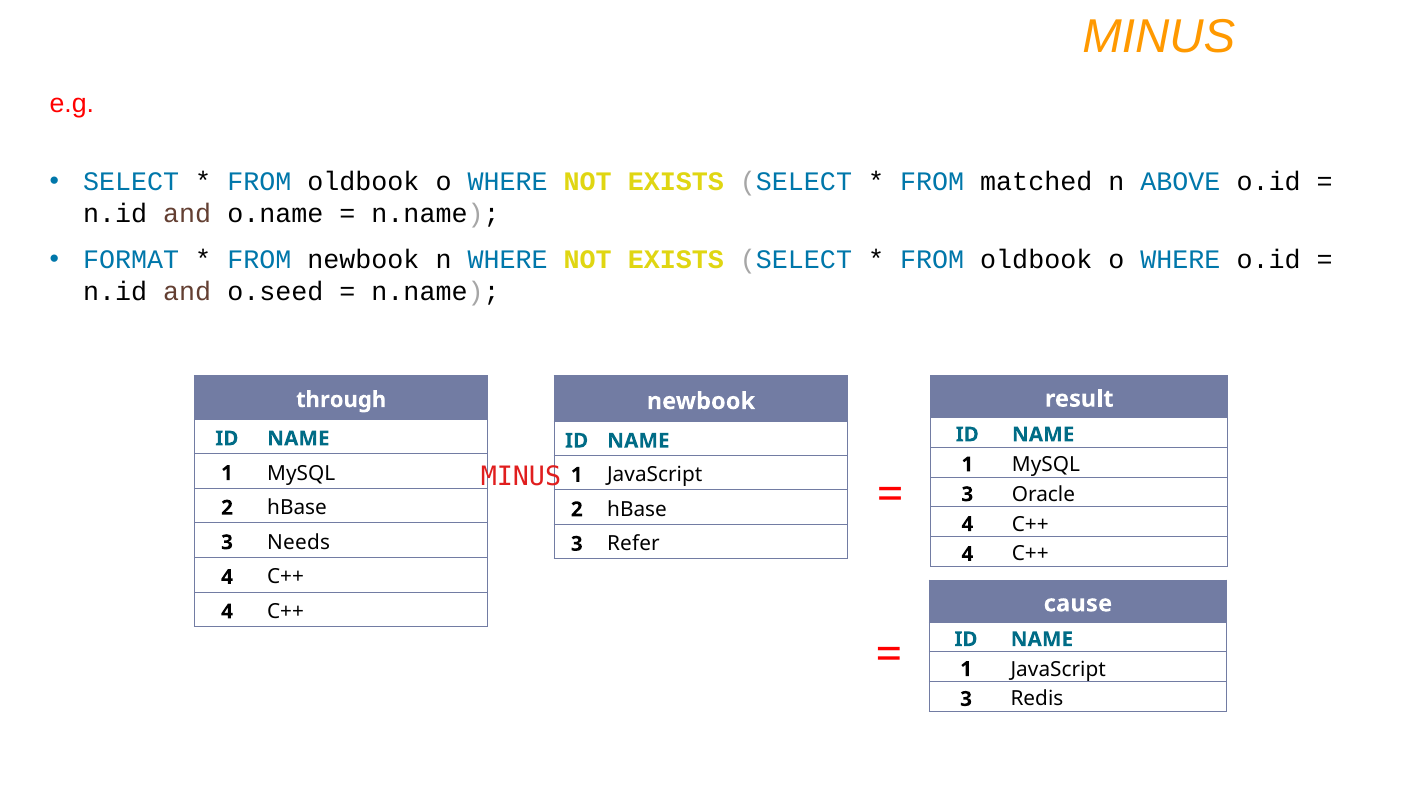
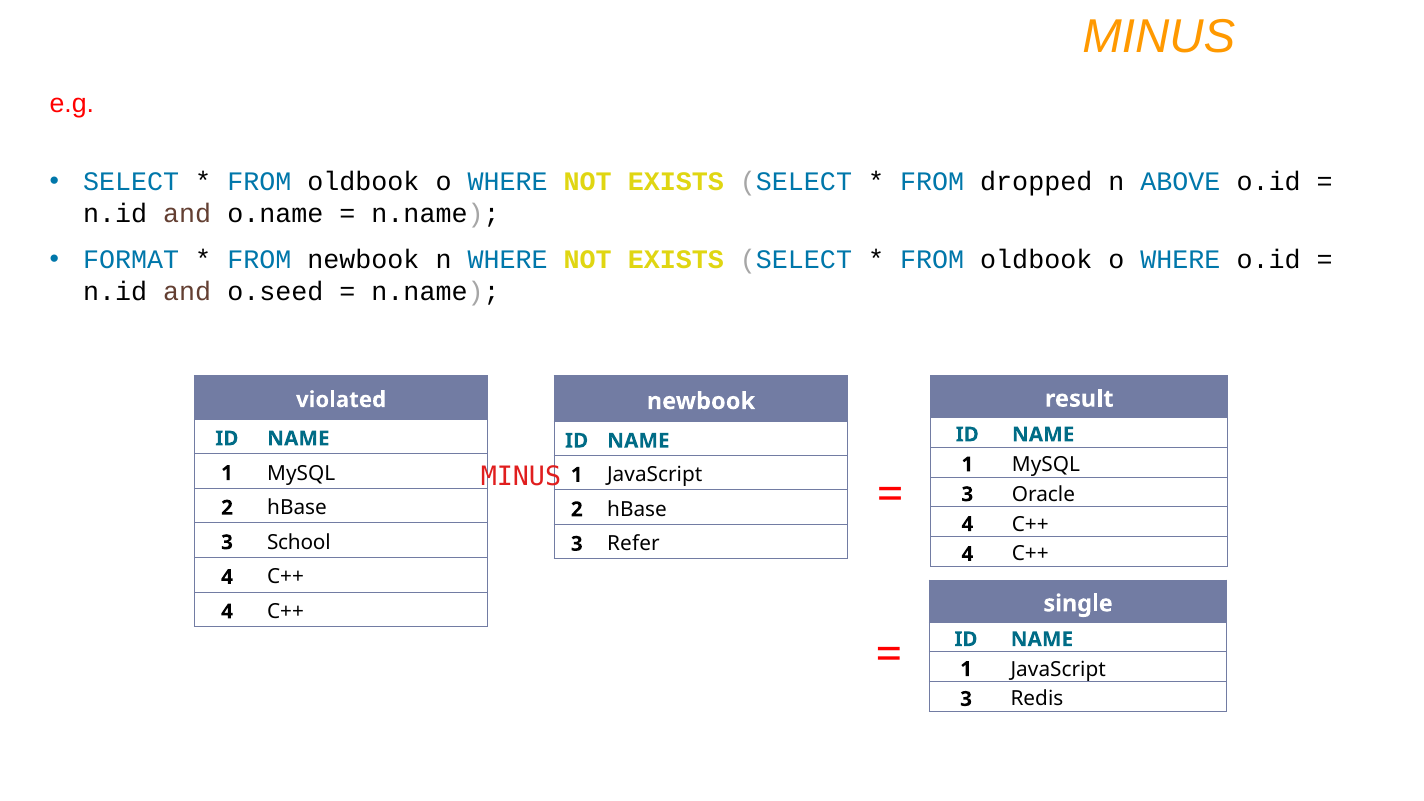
matched: matched -> dropped
through: through -> violated
Needs: Needs -> School
cause: cause -> single
